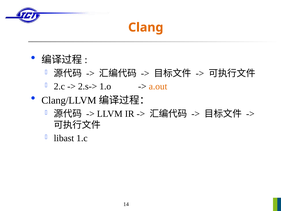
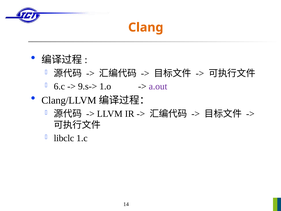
2.c: 2.c -> 6.c
2.s->: 2.s-> -> 9.s->
a.out colour: orange -> purple
libast: libast -> libclc
